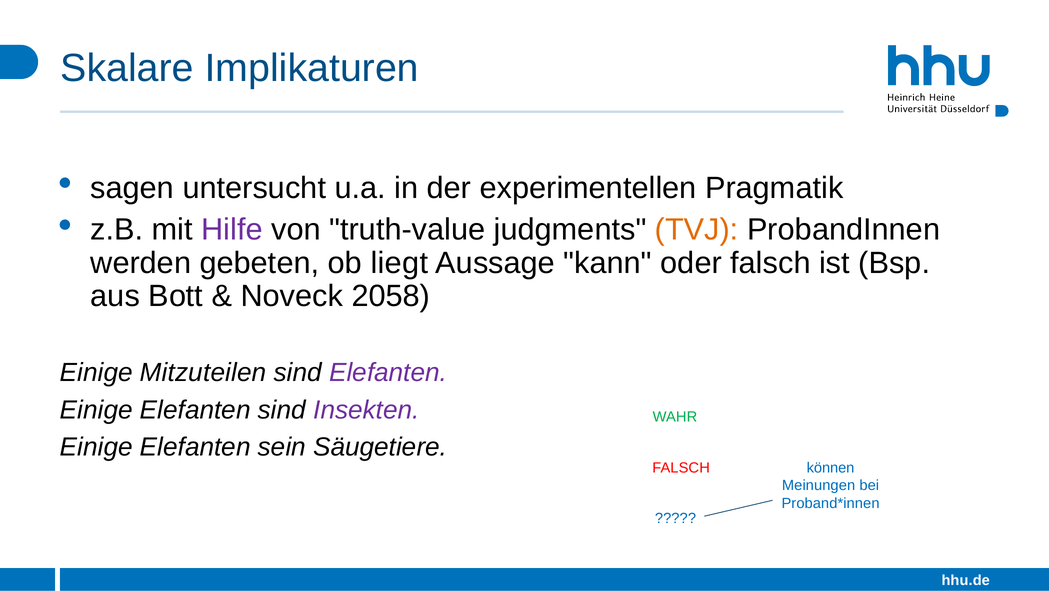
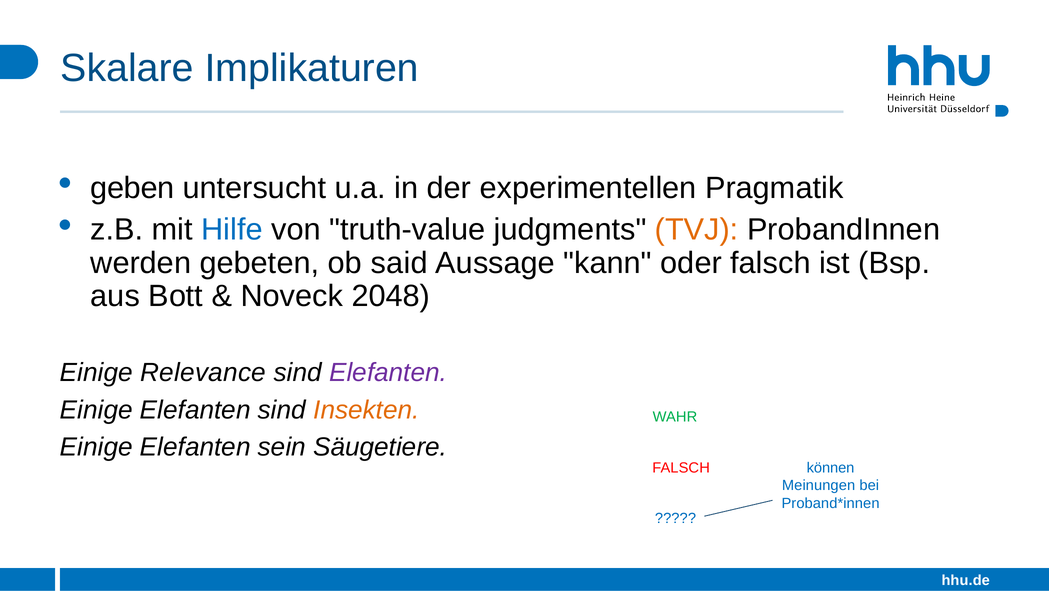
sagen: sagen -> geben
Hilfe colour: purple -> blue
liegt: liegt -> said
2058: 2058 -> 2048
Mitzuteilen: Mitzuteilen -> Relevance
Insekten colour: purple -> orange
